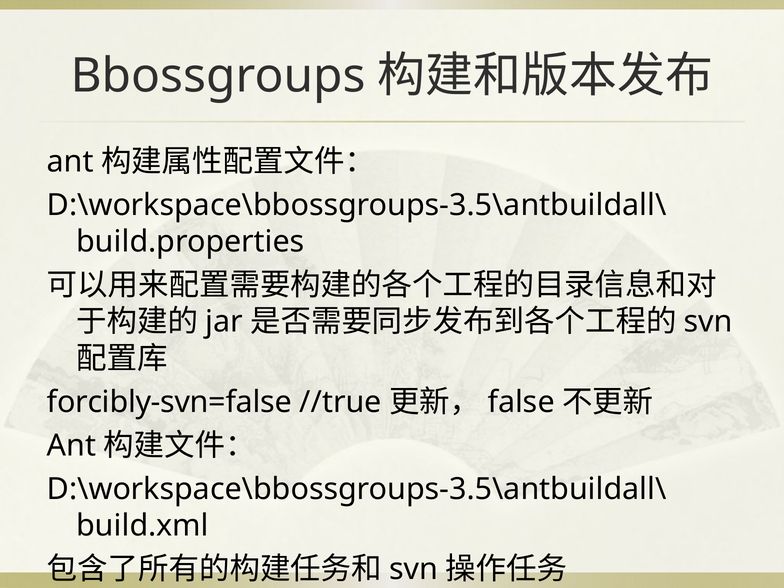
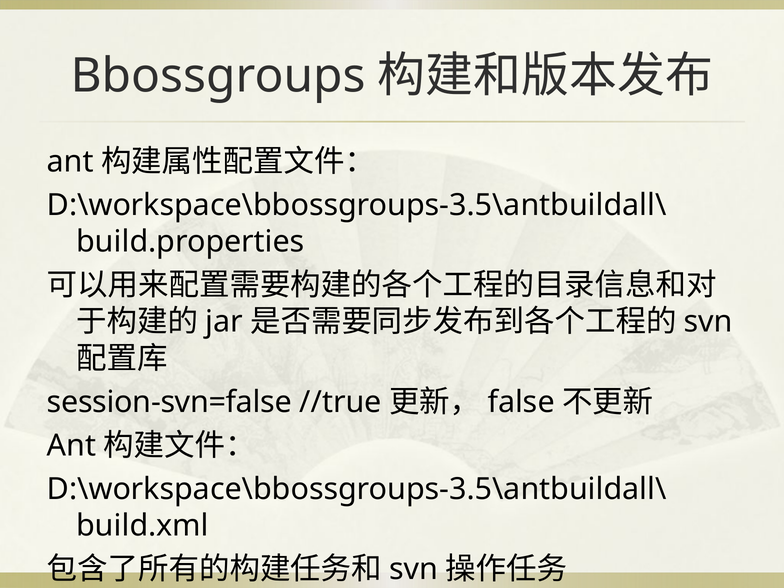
forcibly-svn=false: forcibly-svn=false -> session-svn=false
